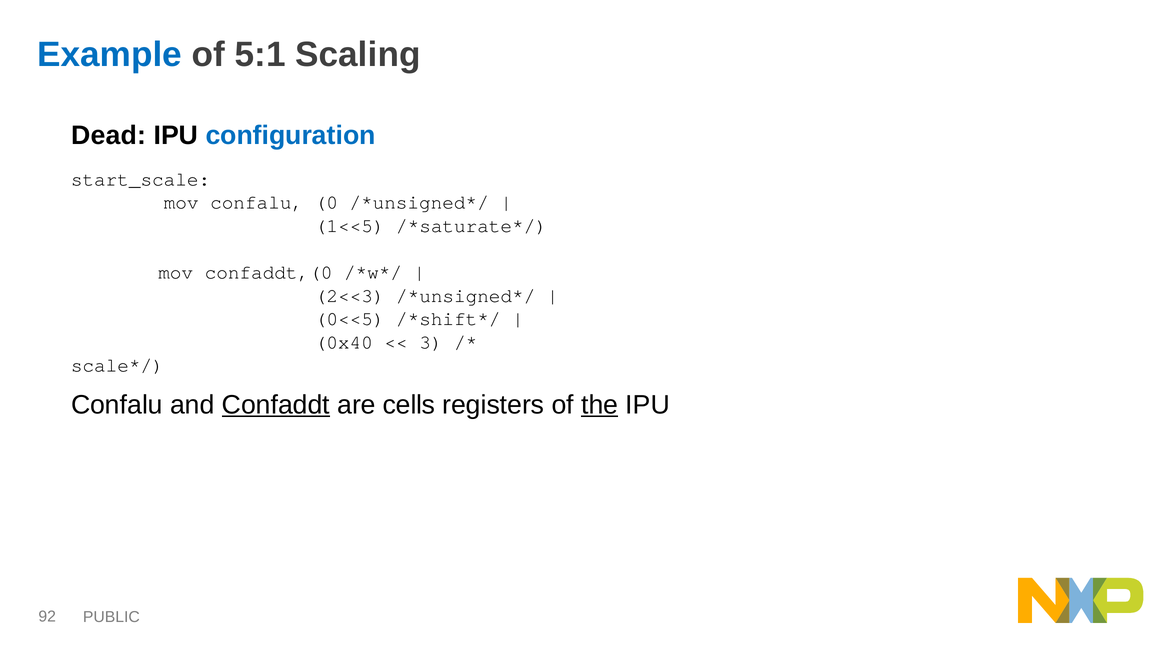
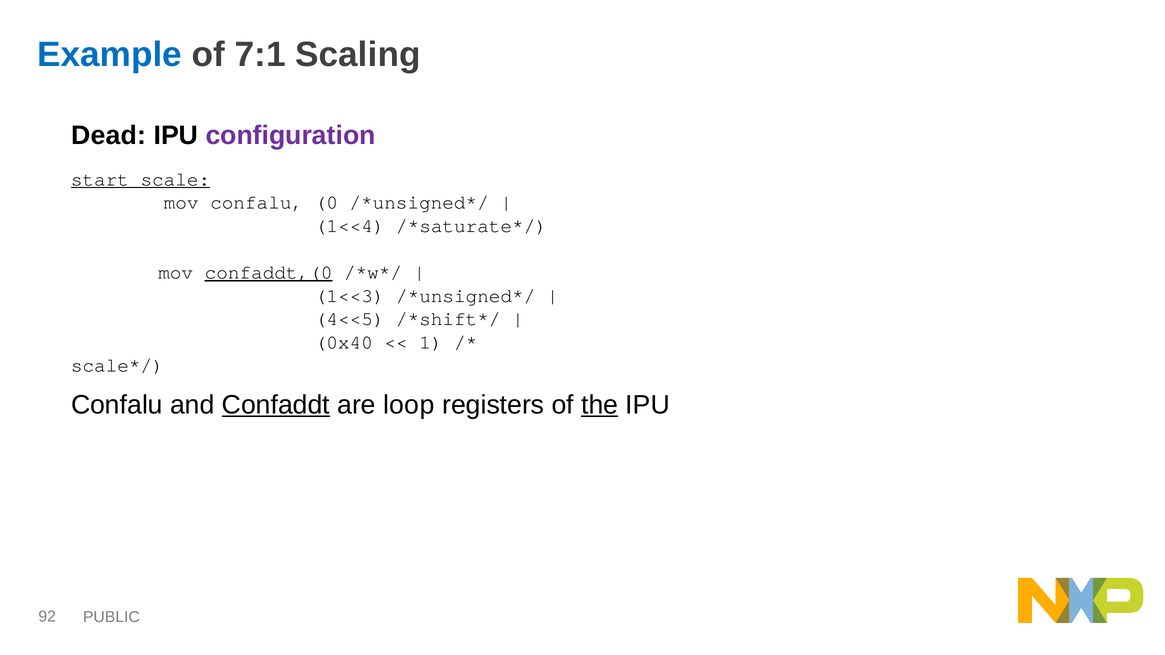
5:1: 5:1 -> 7:1
configuration colour: blue -> purple
start_scale underline: none -> present
1<<5: 1<<5 -> 1<<4
confaddt,(0 underline: none -> present
2<<3: 2<<3 -> 1<<3
0<<5: 0<<5 -> 4<<5
3: 3 -> 1
cells: cells -> loop
